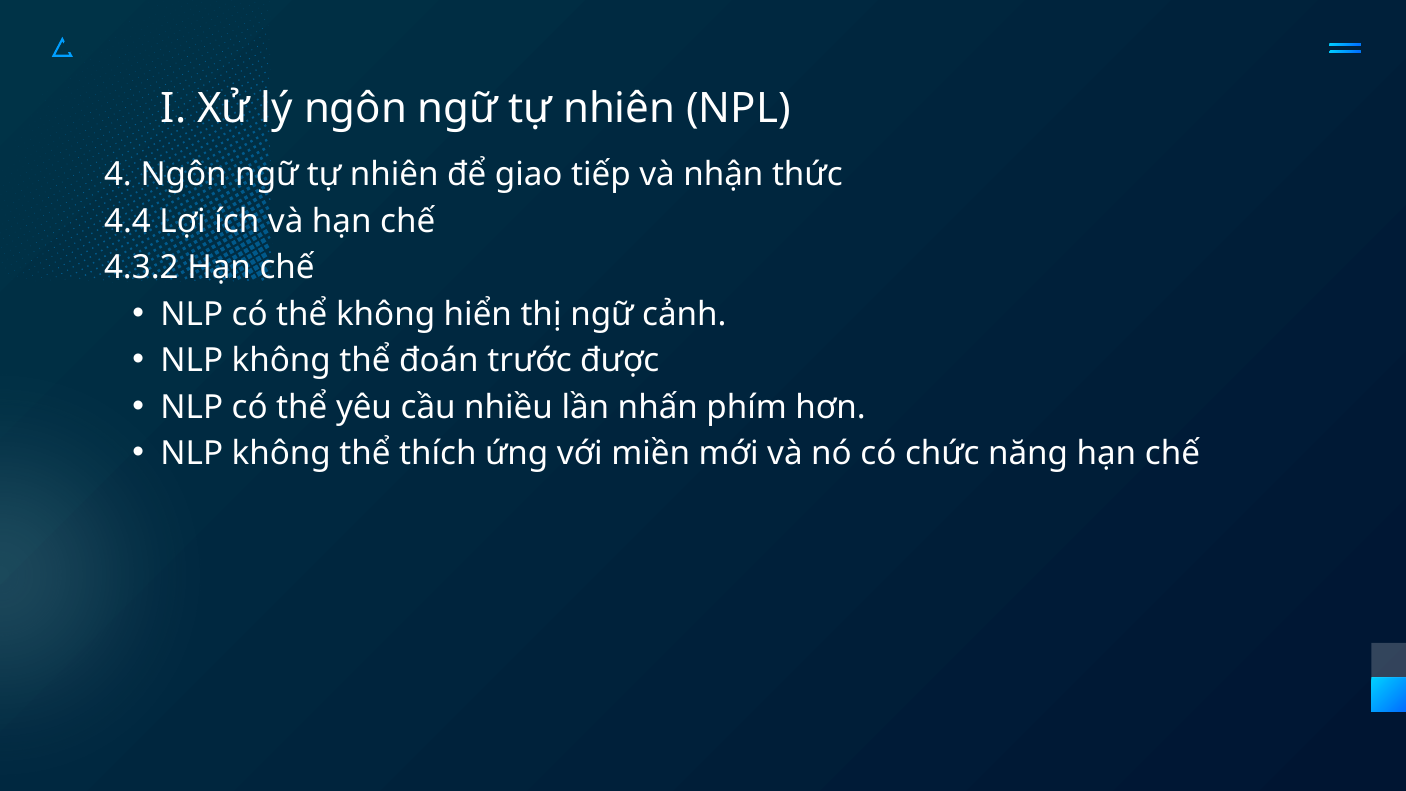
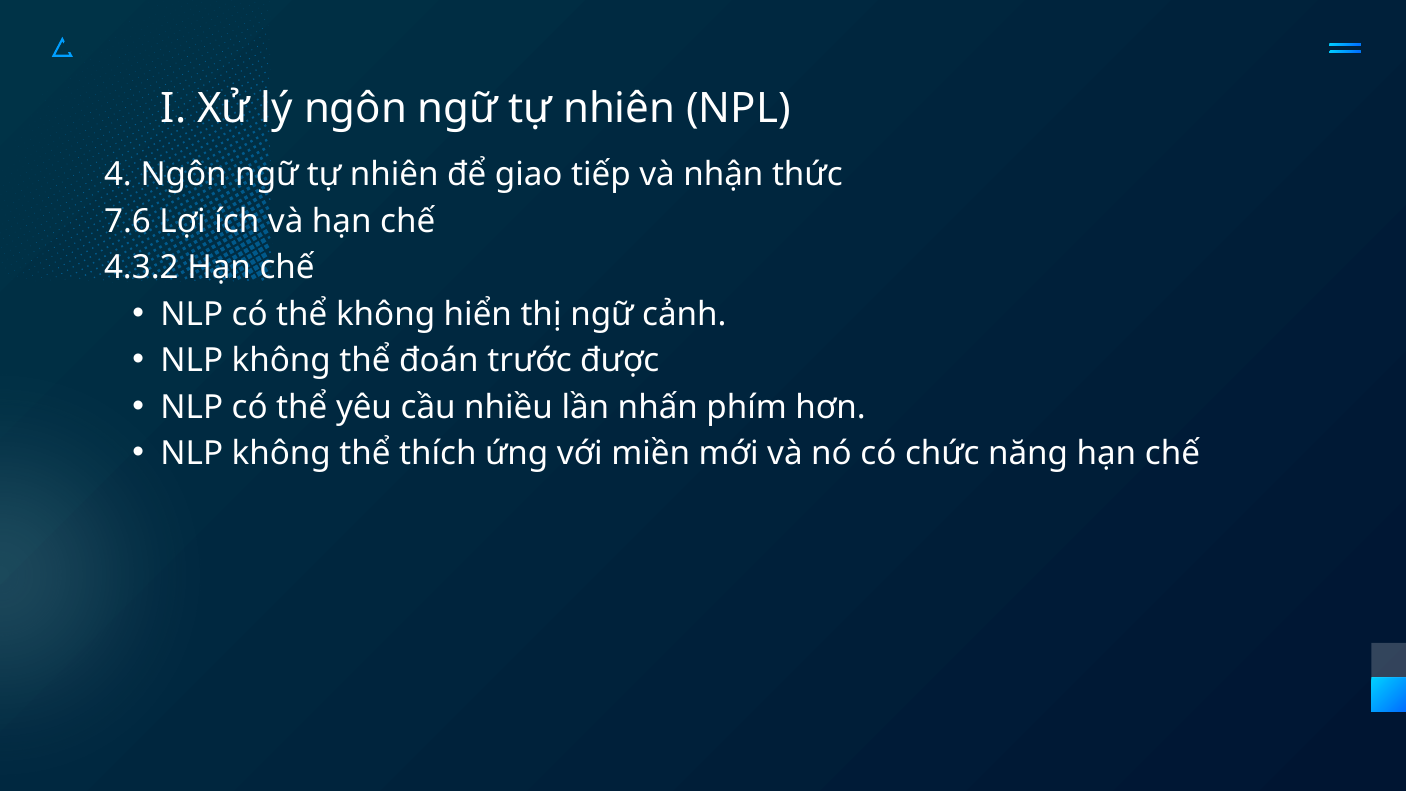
4.4: 4.4 -> 7.6
